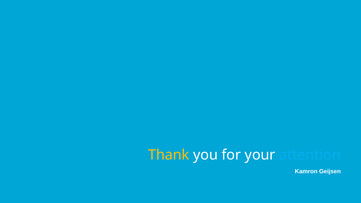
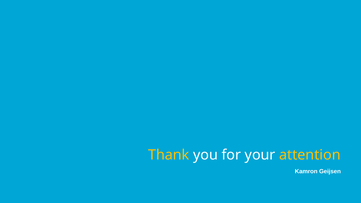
attention colour: light blue -> yellow
